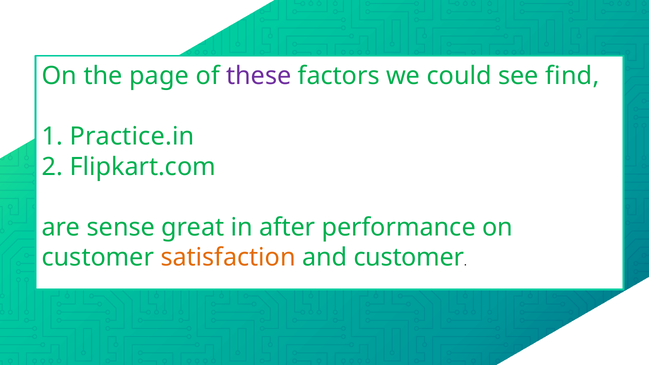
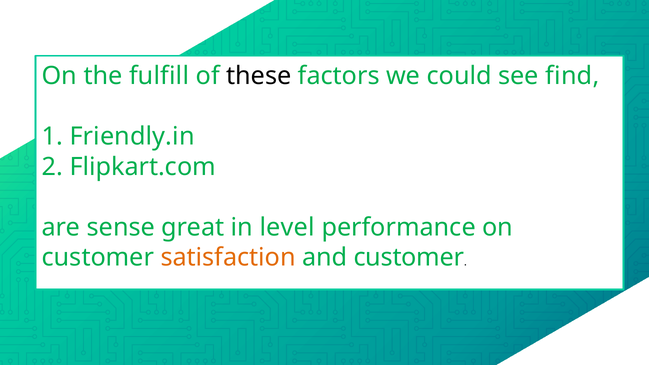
page: page -> fulfill
these colour: purple -> black
Practice.in: Practice.in -> Friendly.in
after: after -> level
